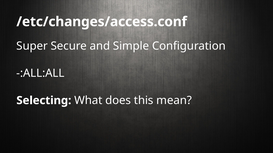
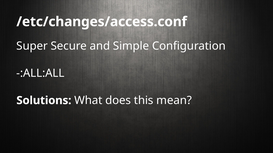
Selecting: Selecting -> Solutions
